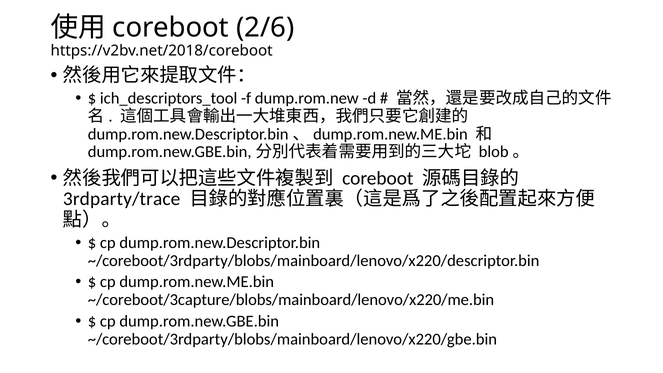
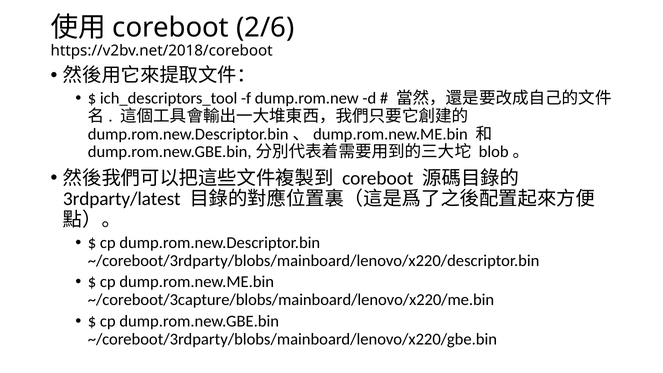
3rdparty/trace: 3rdparty/trace -> 3rdparty/latest
